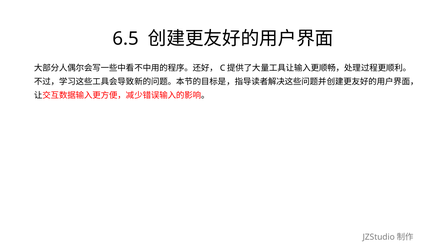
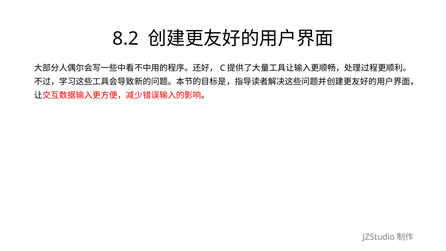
6.5: 6.5 -> 8.2
